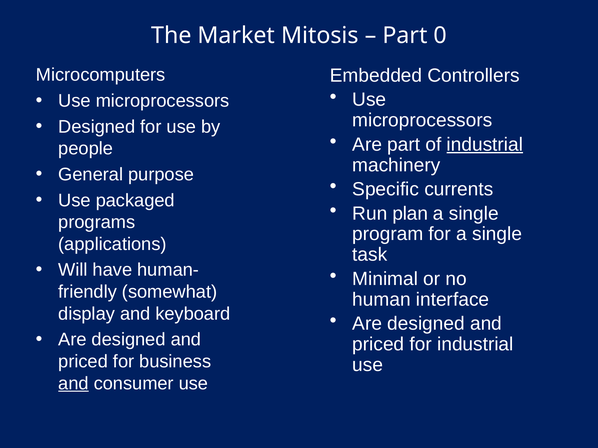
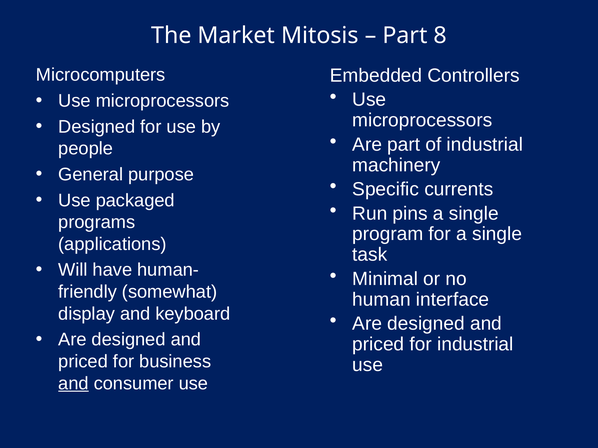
0: 0 -> 8
industrial at (485, 145) underline: present -> none
plan: plan -> pins
